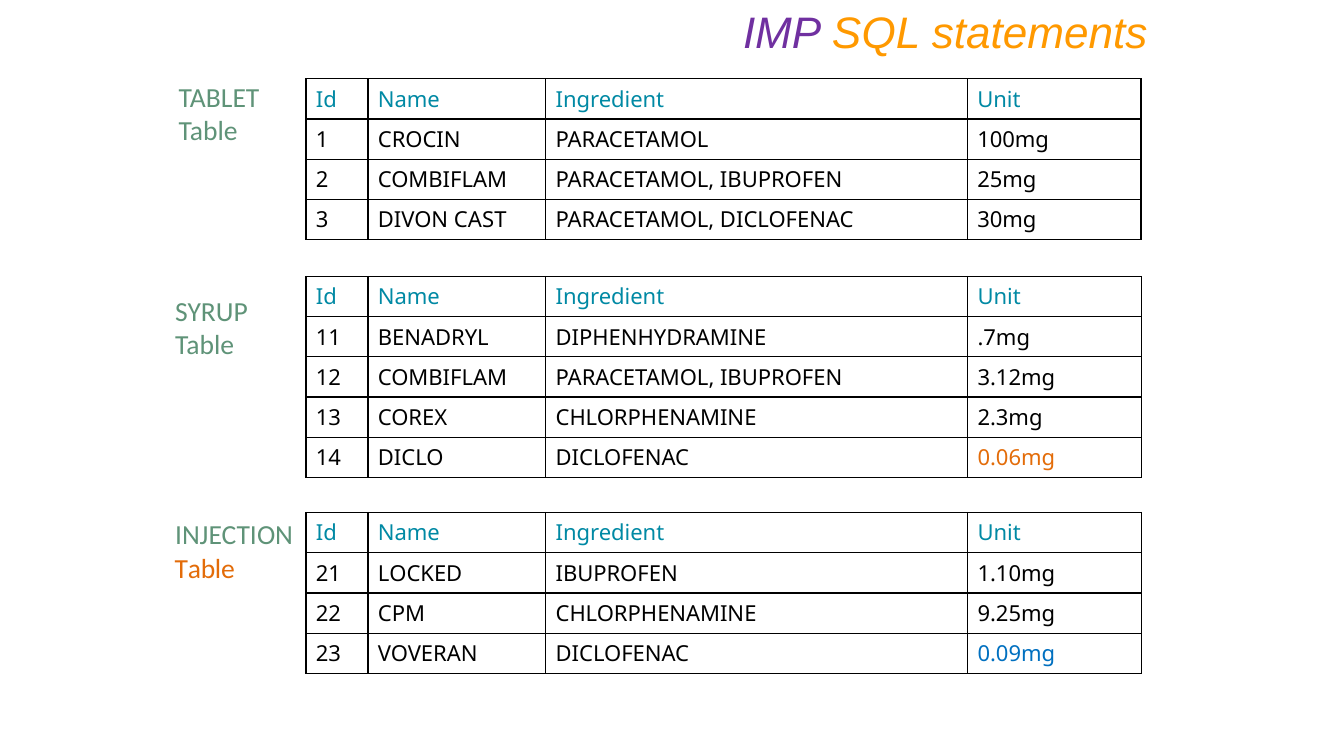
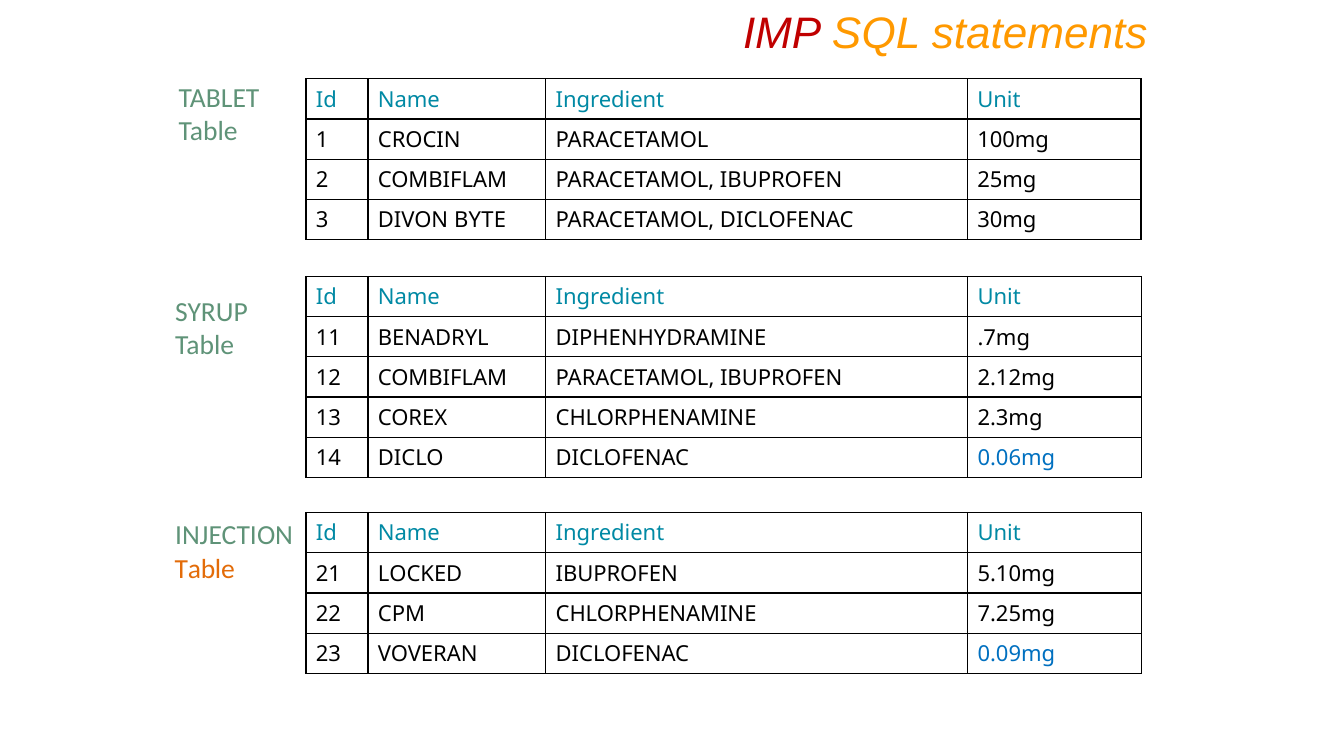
IMP colour: purple -> red
CAST: CAST -> BYTE
3.12mg: 3.12mg -> 2.12mg
0.06mg colour: orange -> blue
1.10mg: 1.10mg -> 5.10mg
9.25mg: 9.25mg -> 7.25mg
